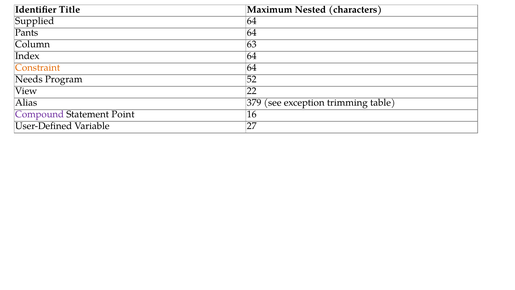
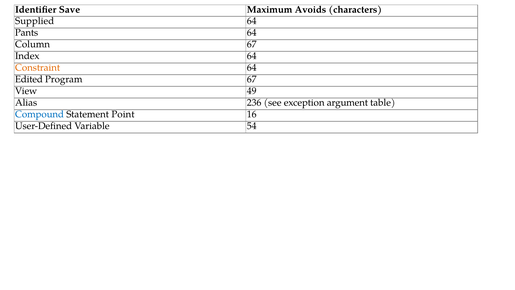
Title: Title -> Save
Nested: Nested -> Avoids
Column 63: 63 -> 67
Needs: Needs -> Edited
Program 52: 52 -> 67
22: 22 -> 49
379: 379 -> 236
trimming: trimming -> argument
Compound colour: purple -> blue
27: 27 -> 54
